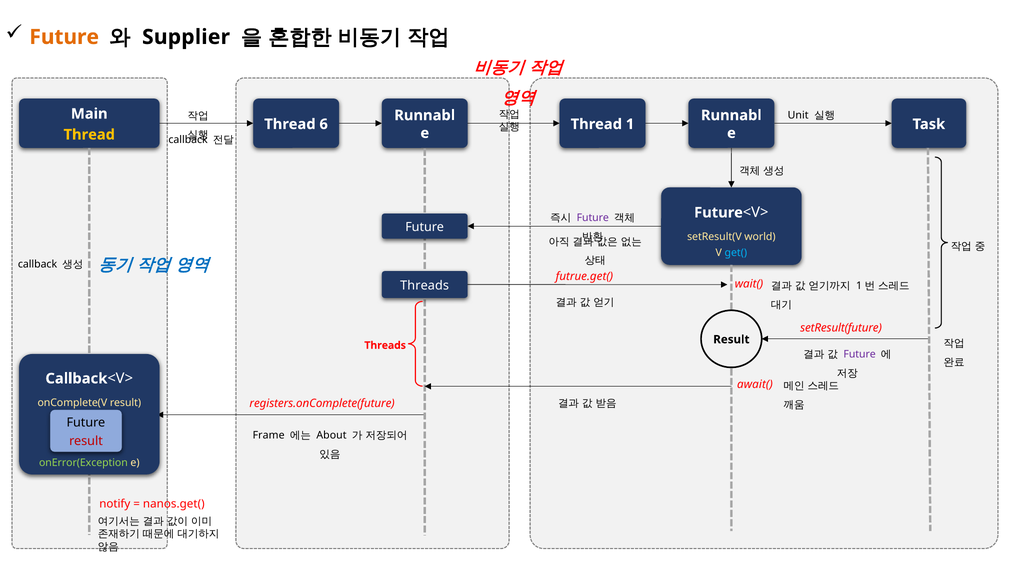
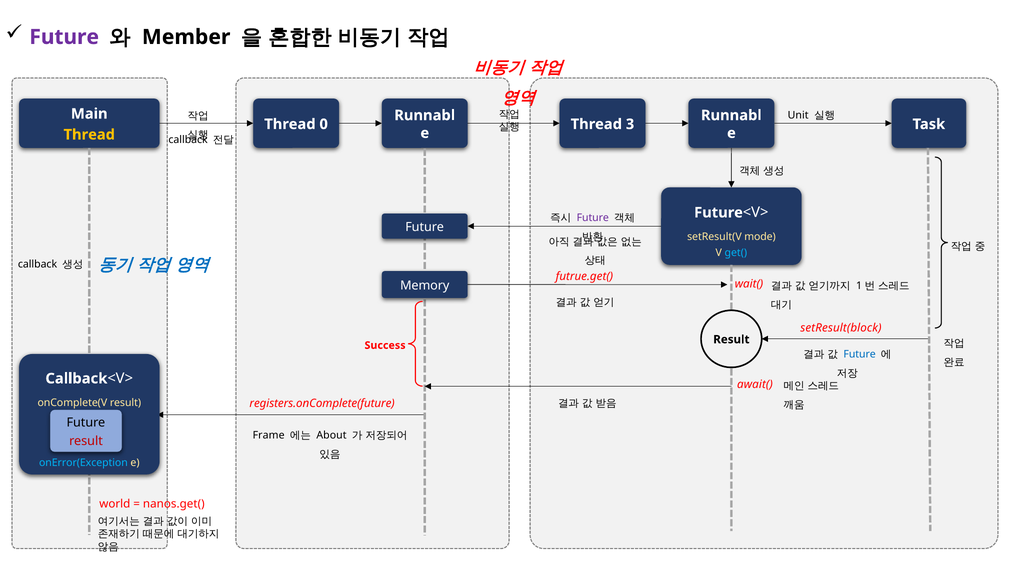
Future at (64, 37) colour: orange -> purple
Supplier: Supplier -> Member
6: 6 -> 0
1: 1 -> 3
world: world -> mode
Threads at (425, 285): Threads -> Memory
setResult(future: setResult(future -> setResult(block
Threads at (385, 345): Threads -> Success
Future at (860, 354) colour: purple -> blue
onError(Exception colour: light green -> light blue
notify: notify -> world
